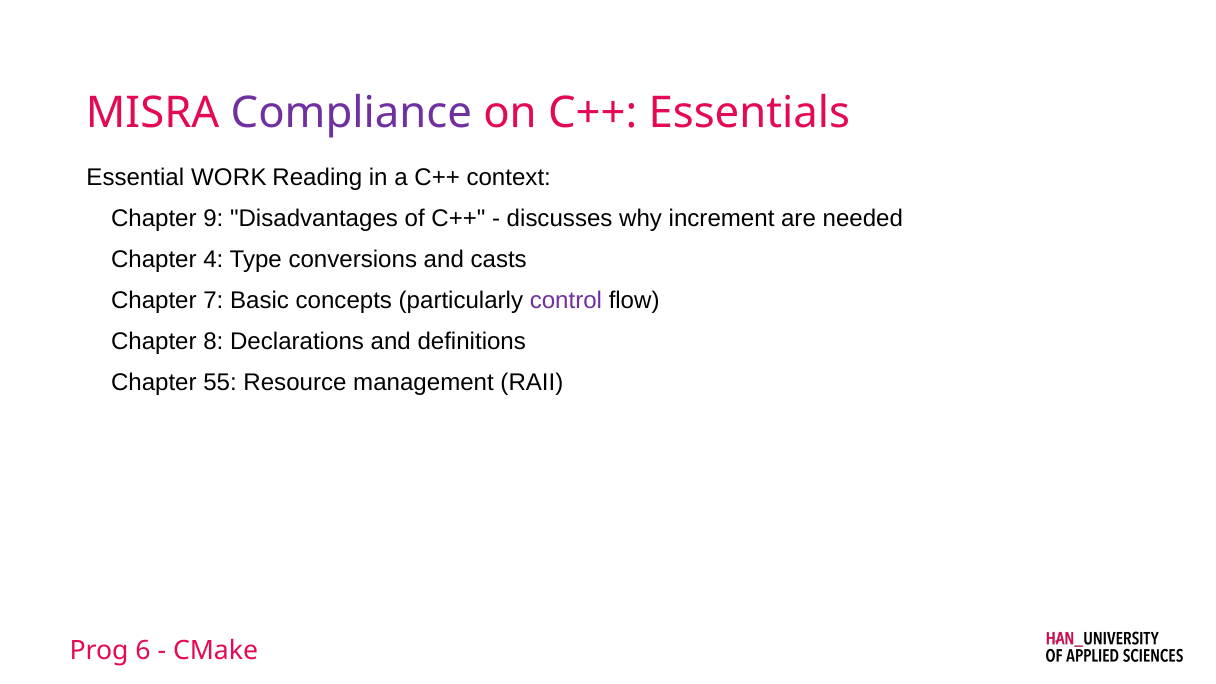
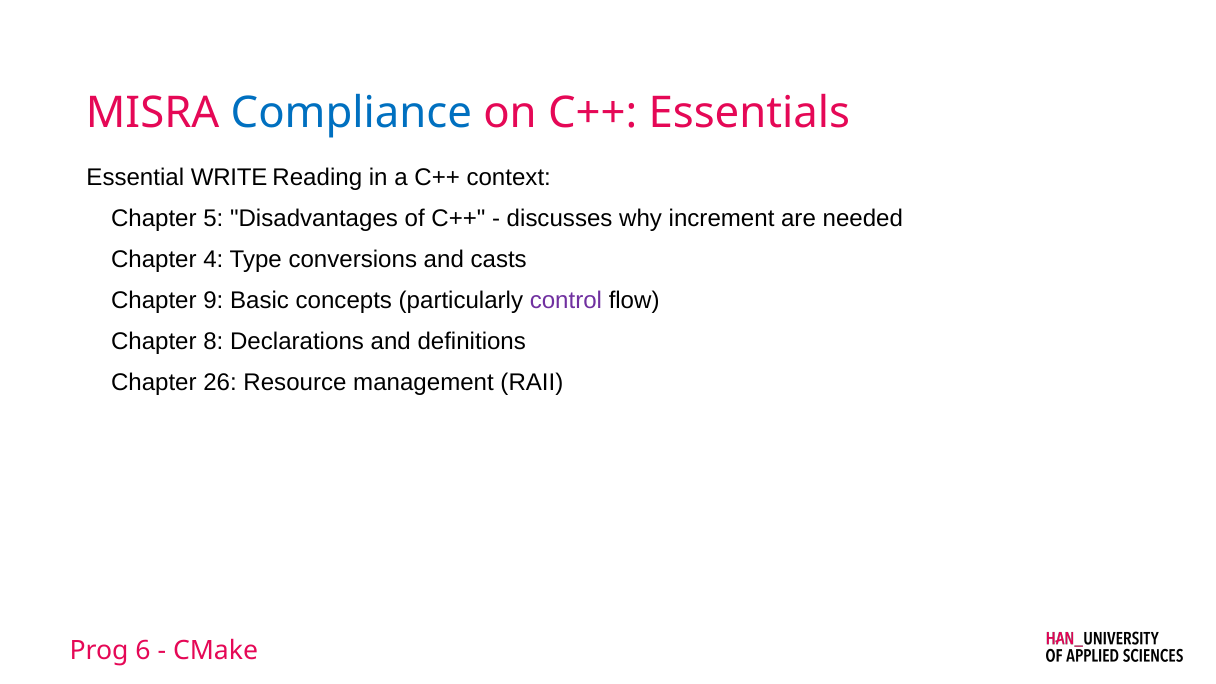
Compliance colour: purple -> blue
WORK: WORK -> WRITE
9: 9 -> 5
7: 7 -> 9
55: 55 -> 26
